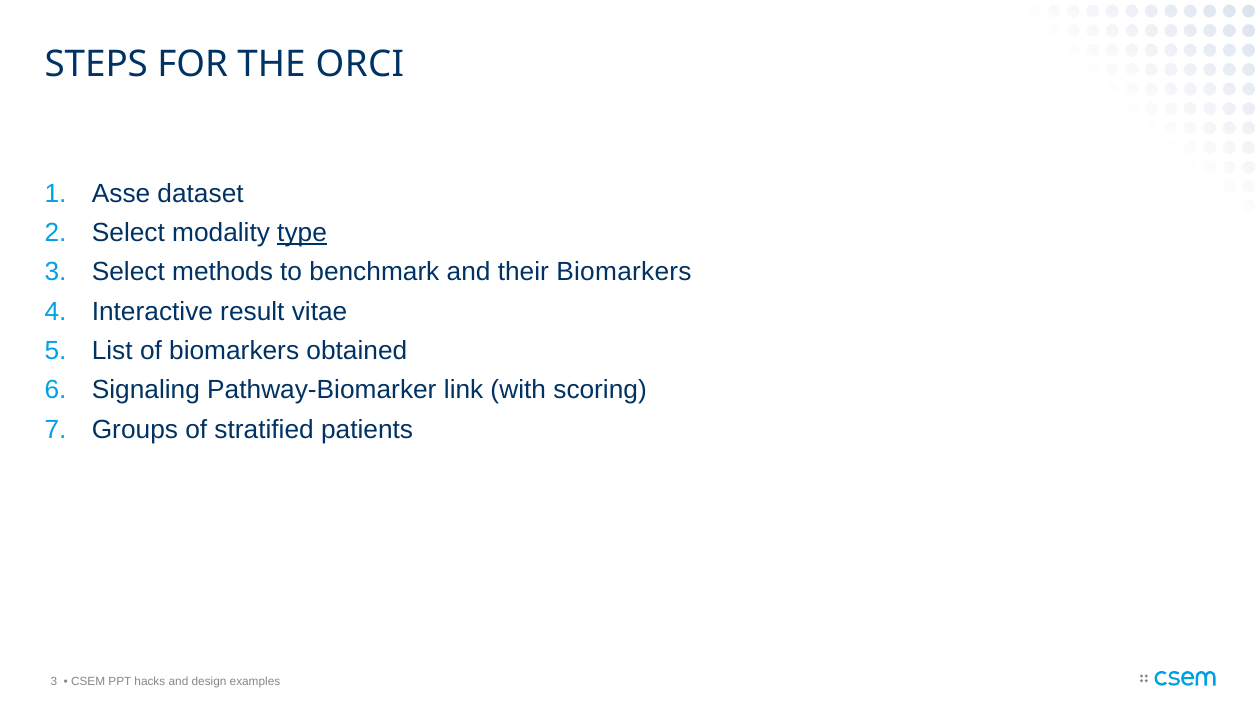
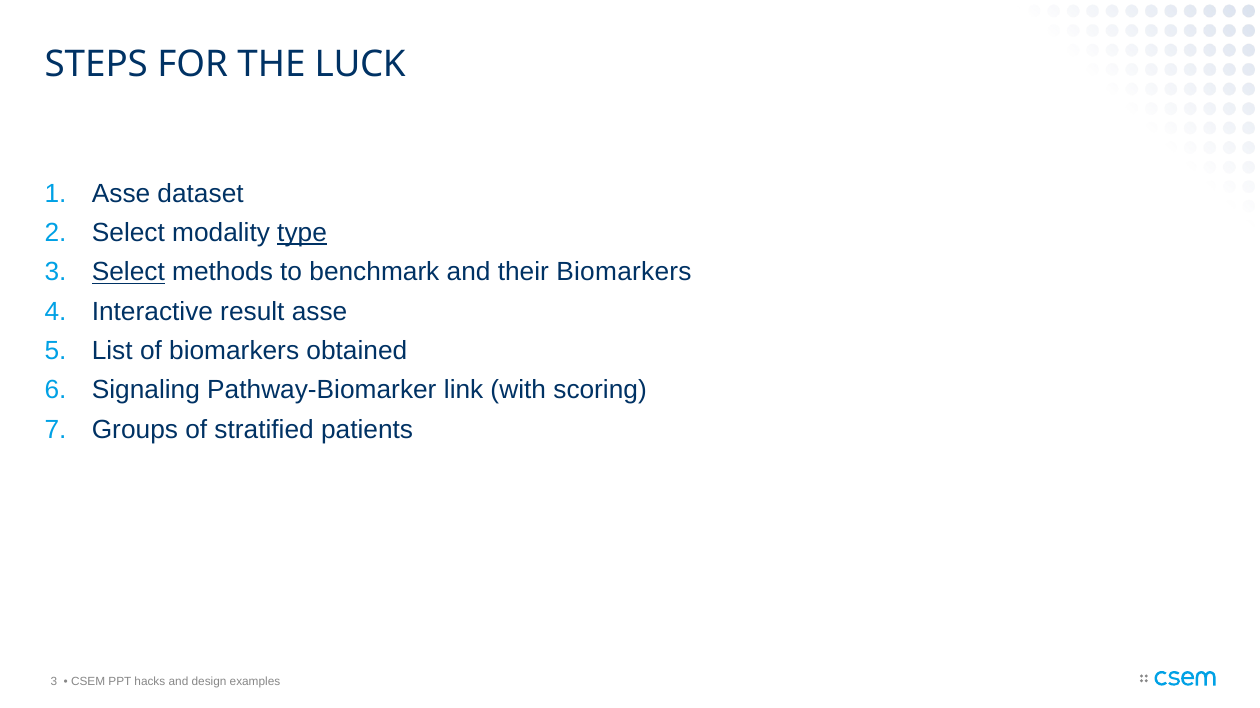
ORCI: ORCI -> LUCK
Select at (128, 272) underline: none -> present
result vitae: vitae -> asse
